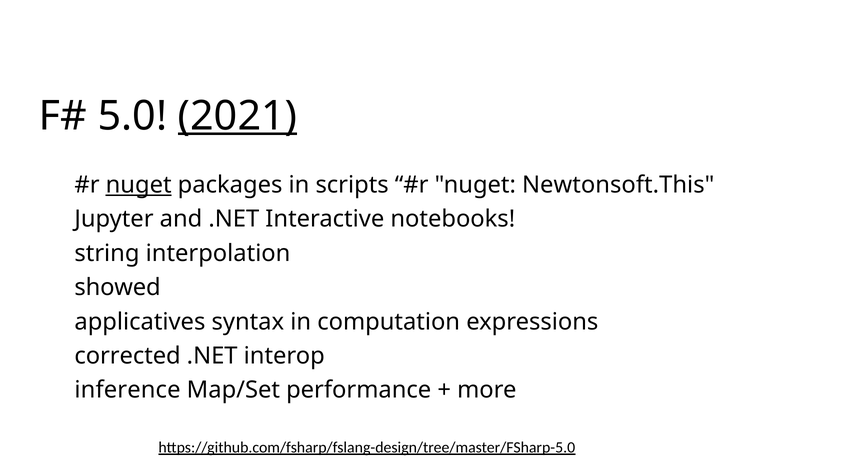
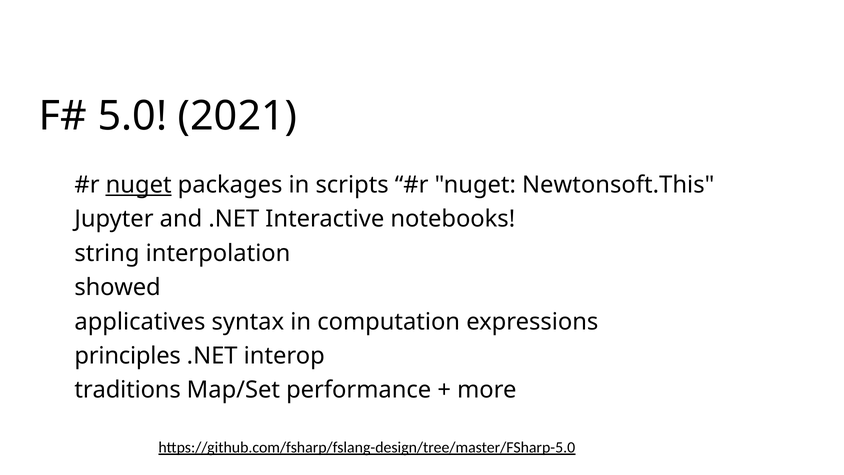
2021 underline: present -> none
corrected: corrected -> principles
inference: inference -> traditions
